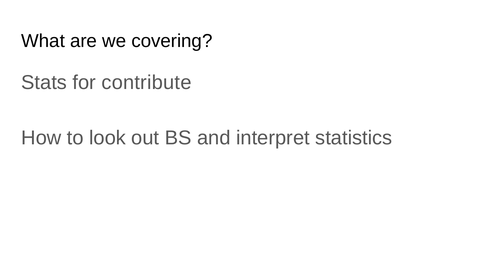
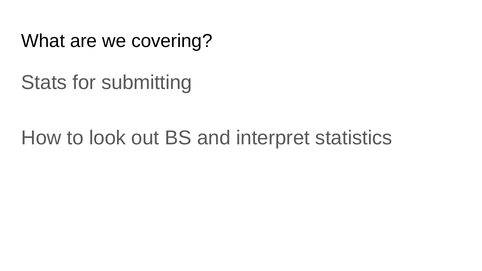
contribute: contribute -> submitting
